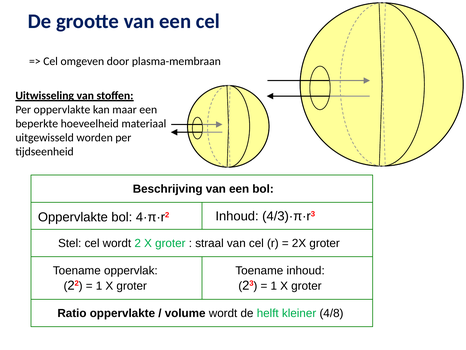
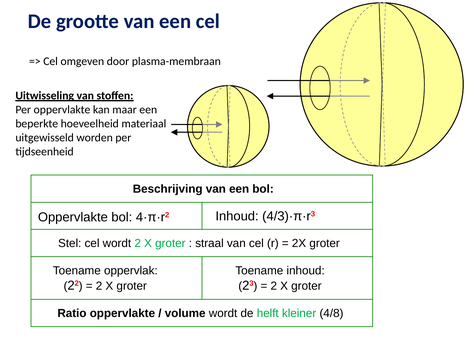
1 at (99, 286): 1 -> 2
1 at (274, 286): 1 -> 2
